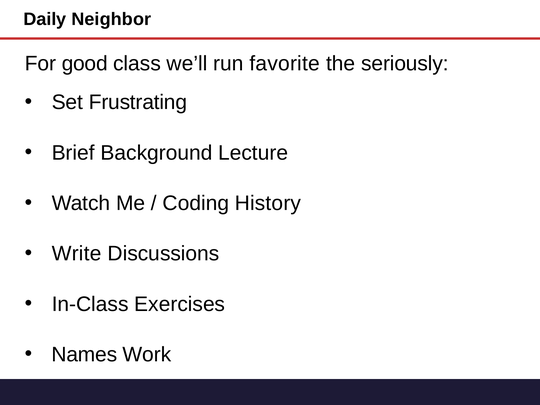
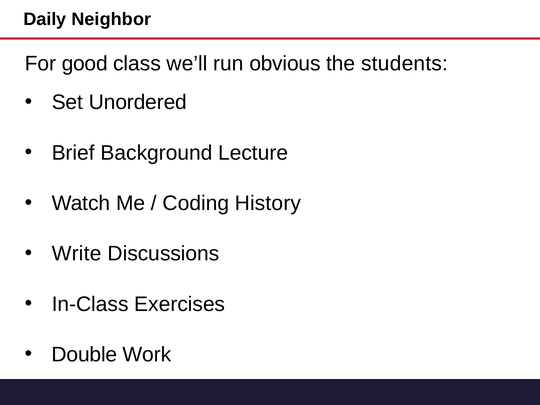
favorite: favorite -> obvious
seriously: seriously -> students
Frustrating: Frustrating -> Unordered
Names: Names -> Double
